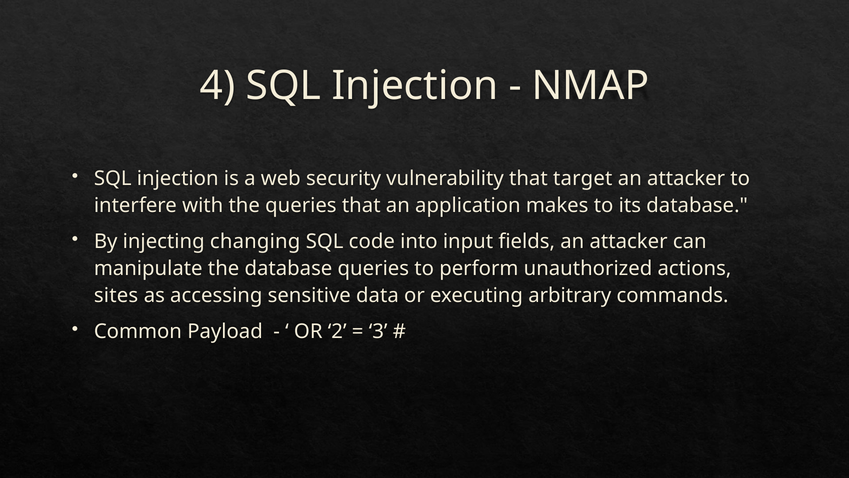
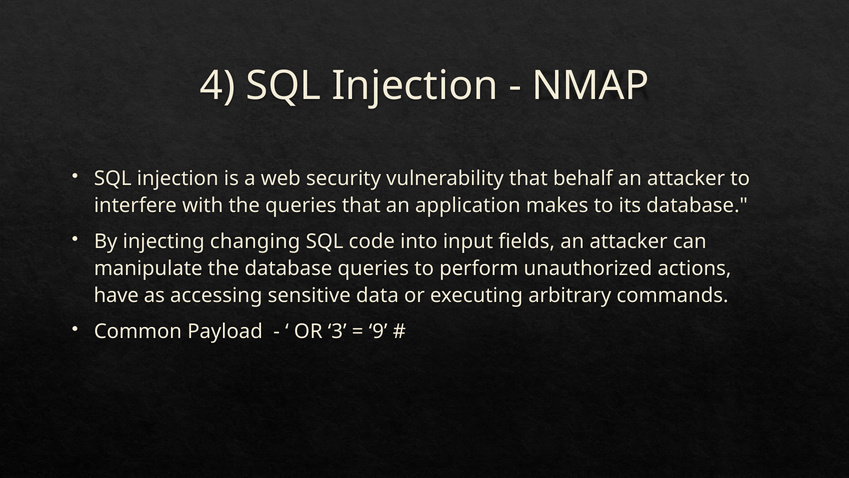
target: target -> behalf
sites: sites -> have
2: 2 -> 3
3: 3 -> 9
